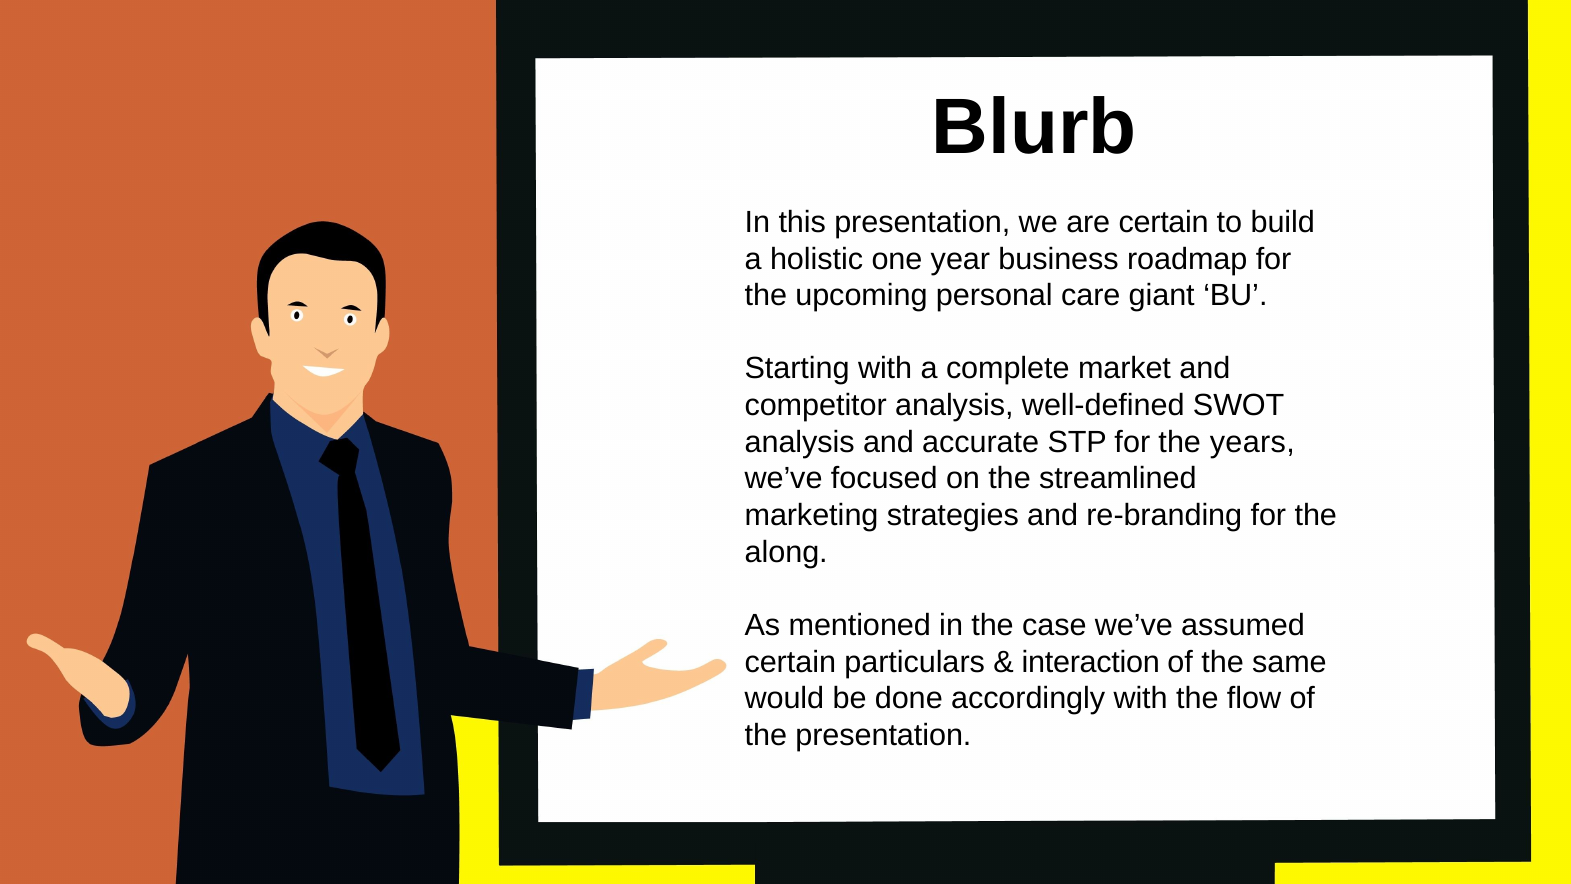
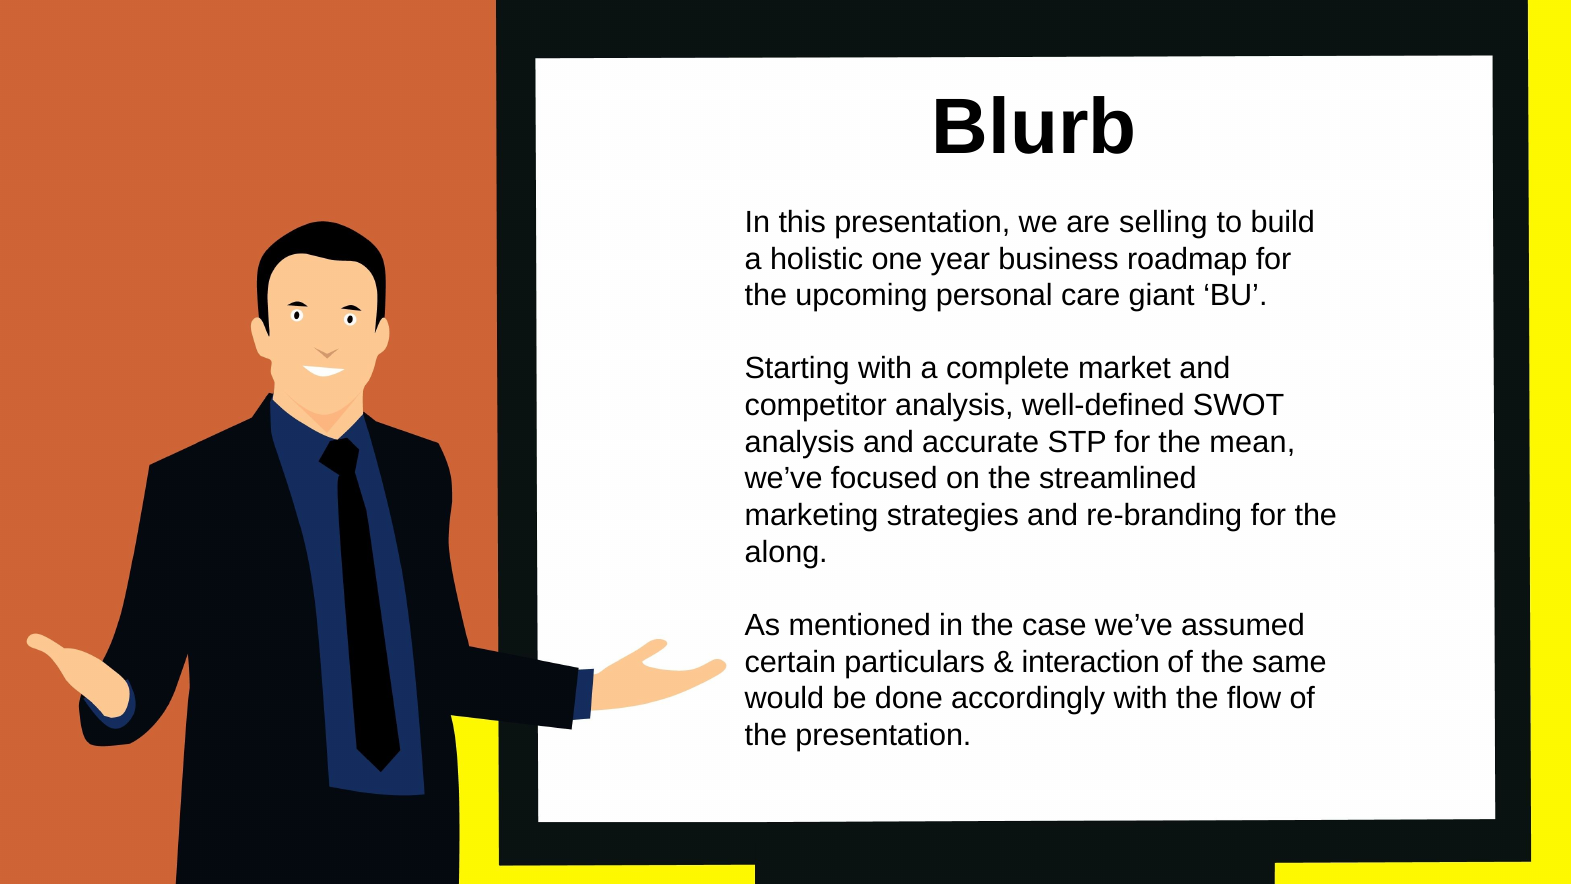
are certain: certain -> selling
years: years -> mean
